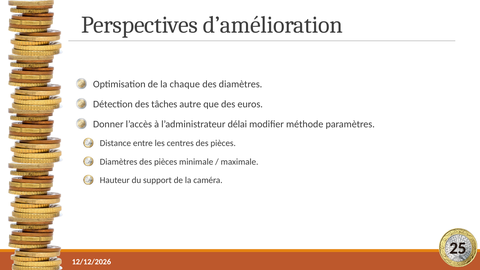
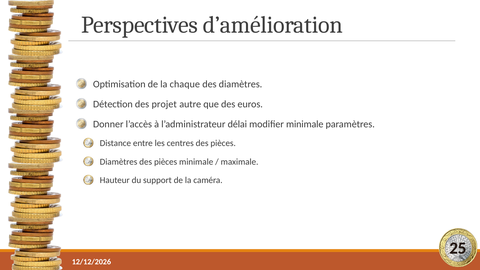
tâches: tâches -> projet
modifier méthode: méthode -> minimale
